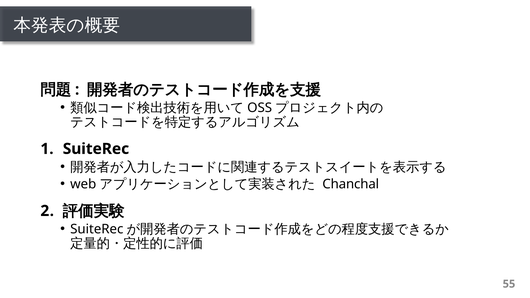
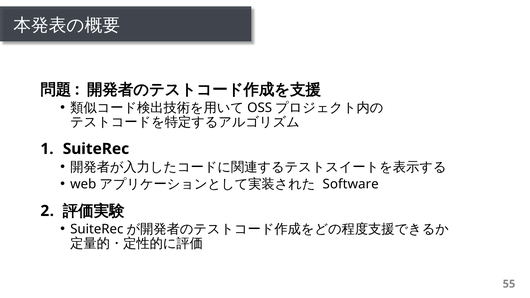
Chanchal: Chanchal -> Software
